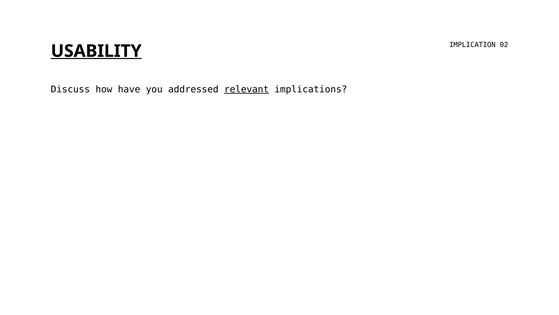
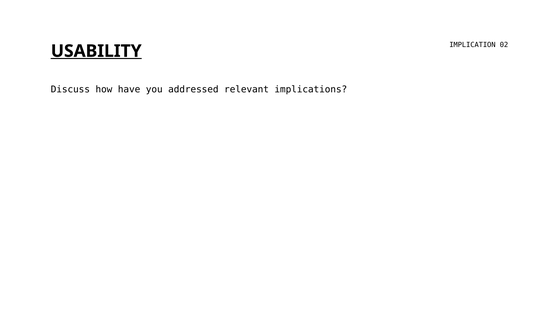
relevant underline: present -> none
